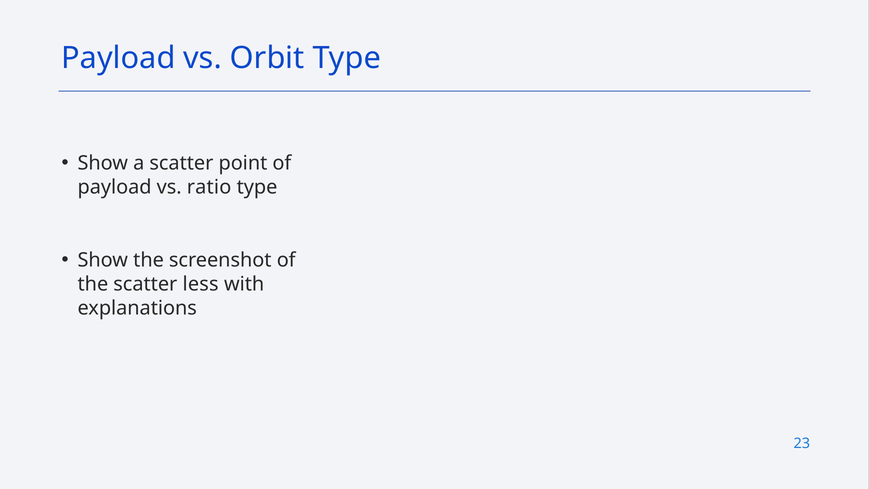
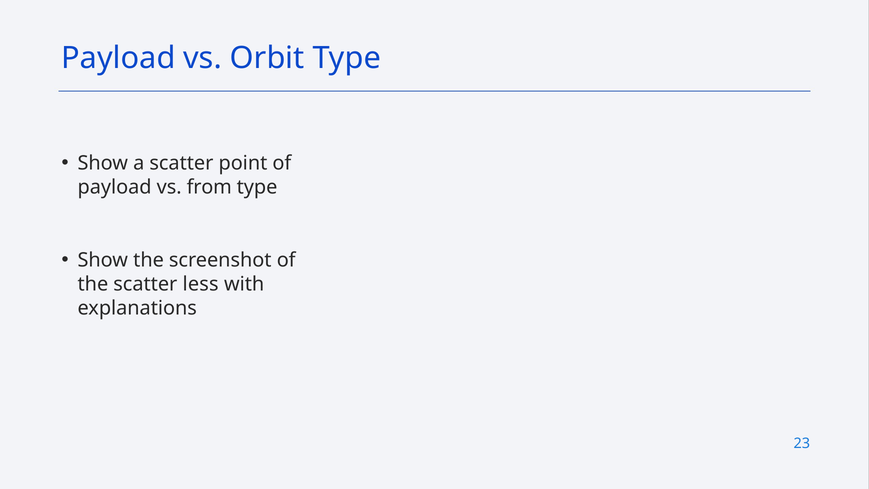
ratio: ratio -> from
